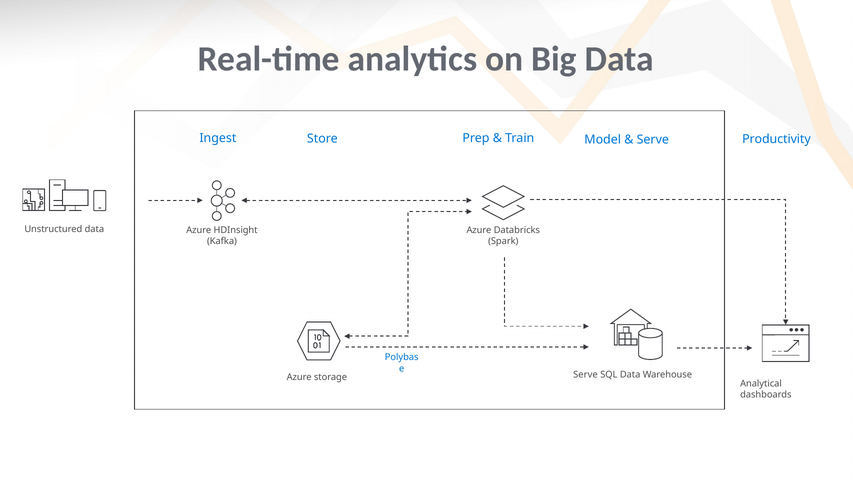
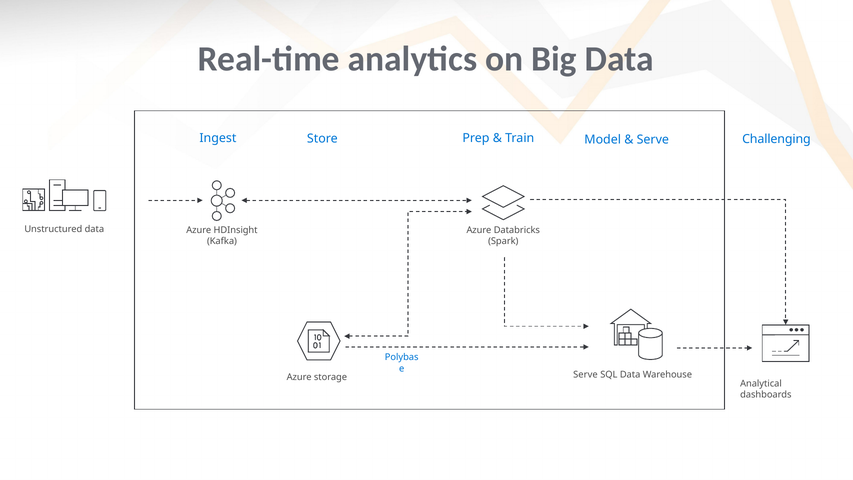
Productivity: Productivity -> Challenging
